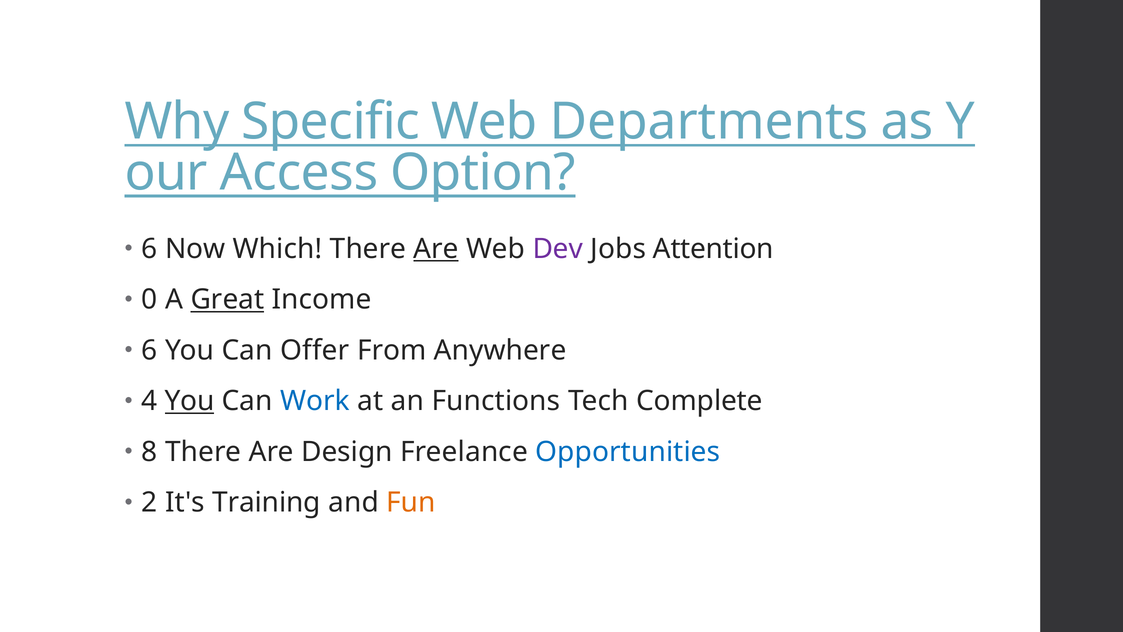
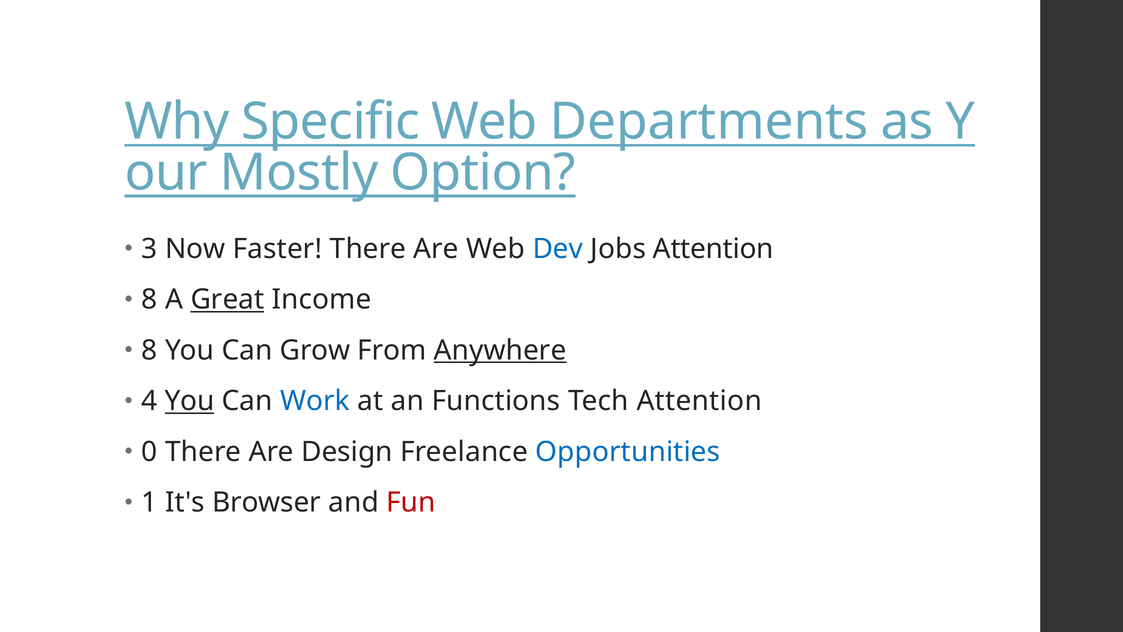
Access: Access -> Mostly
6 at (150, 249): 6 -> 3
Which: Which -> Faster
Are at (436, 249) underline: present -> none
Dev colour: purple -> blue
0 at (150, 299): 0 -> 8
6 at (150, 350): 6 -> 8
Offer: Offer -> Grow
Anywhere underline: none -> present
Tech Complete: Complete -> Attention
8: 8 -> 0
2: 2 -> 1
Training: Training -> Browser
Fun colour: orange -> red
